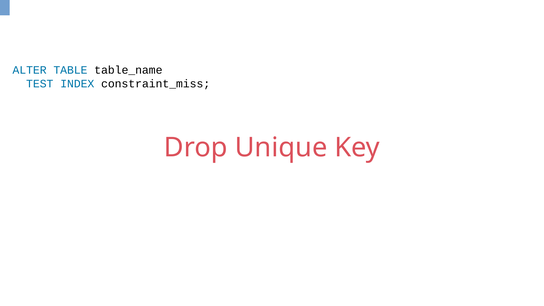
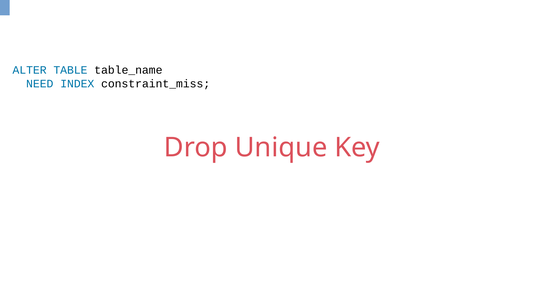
TEST: TEST -> NEED
